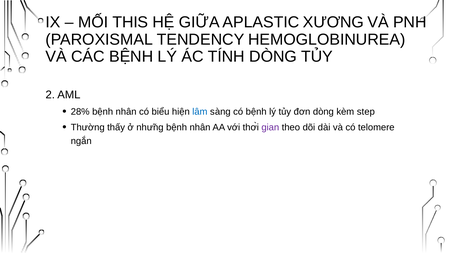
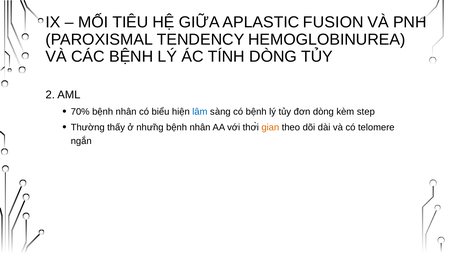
THIS: THIS -> TIÊU
XƯƠNG: XƯƠNG -> FUSION
28%: 28% -> 70%
gian colour: purple -> orange
